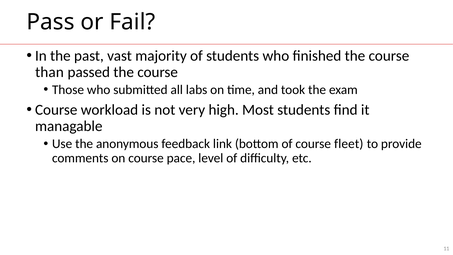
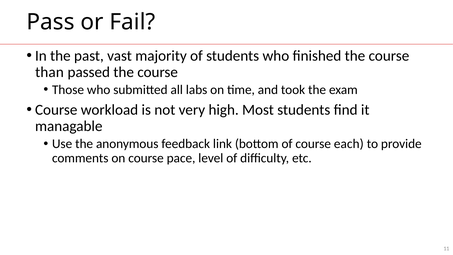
fleet: fleet -> each
